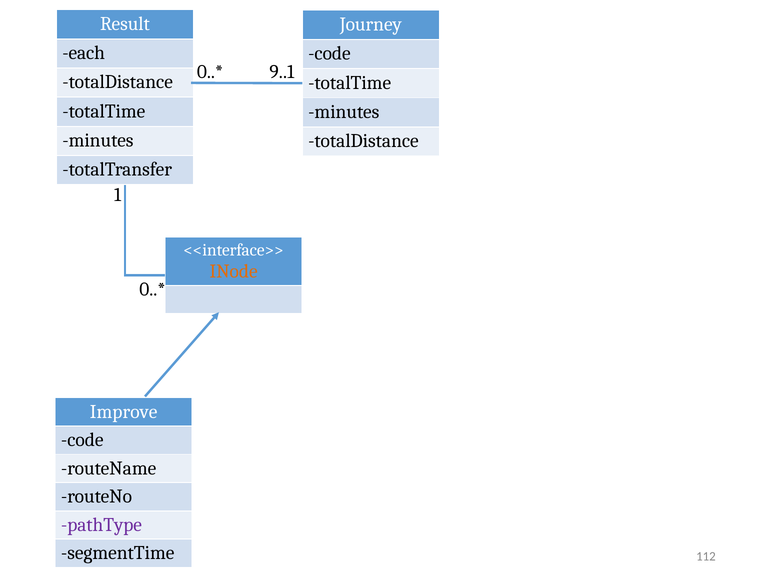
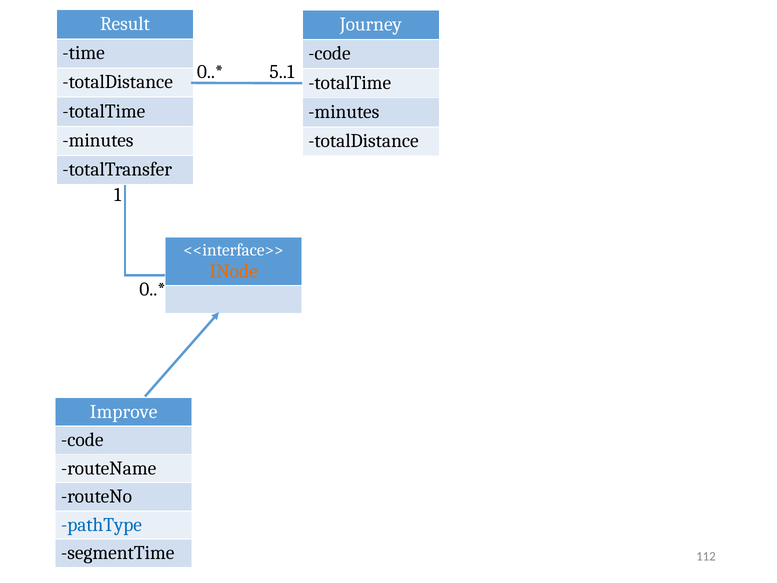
each: each -> time
9..1: 9..1 -> 5..1
pathType colour: purple -> blue
